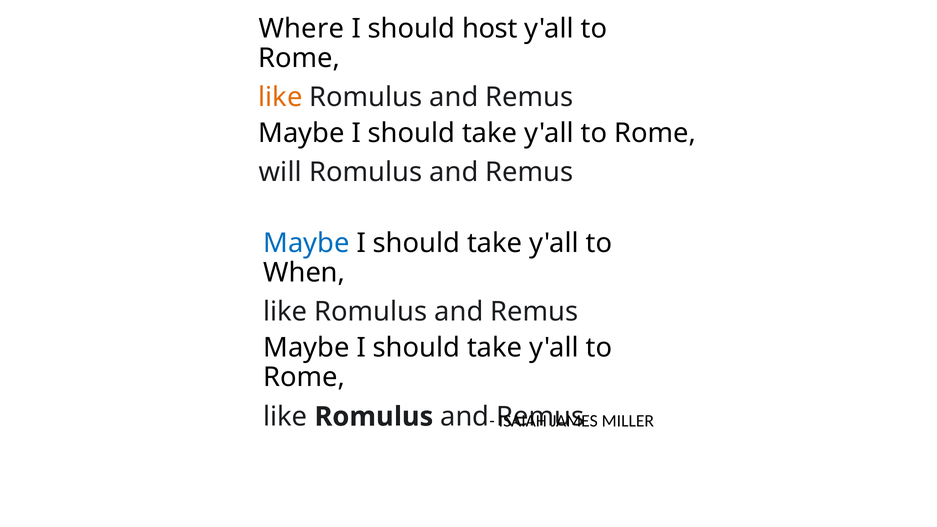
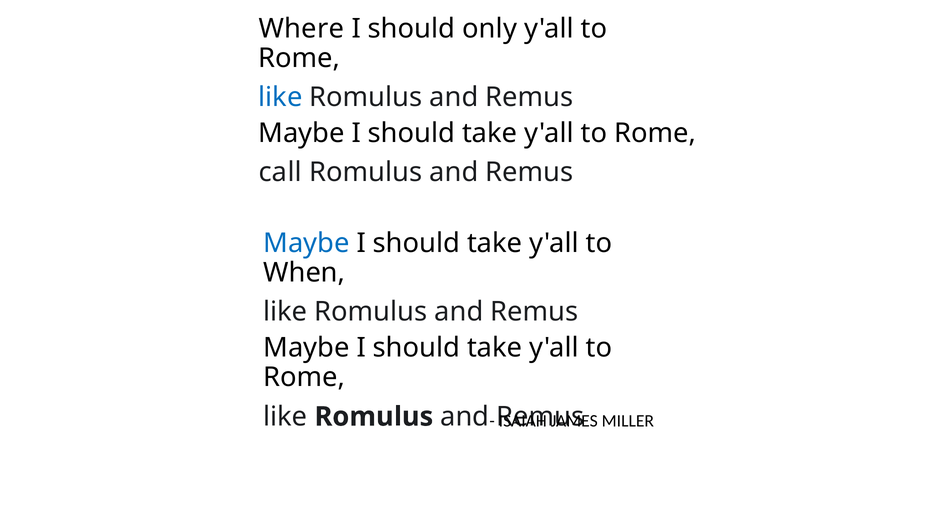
host: host -> only
like at (280, 97) colour: orange -> blue
will: will -> call
